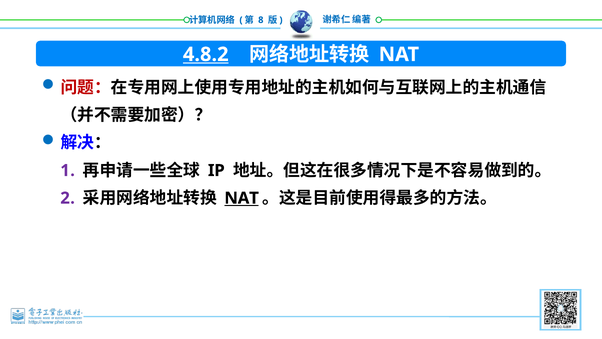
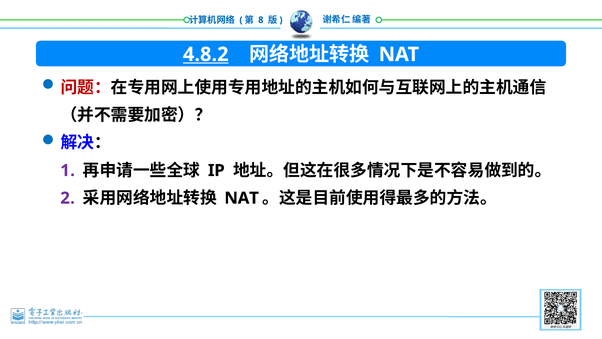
NAT at (242, 198) underline: present -> none
